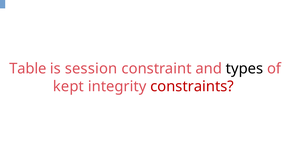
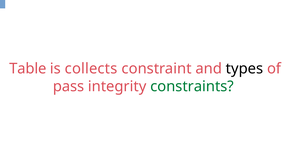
session: session -> collects
kept: kept -> pass
constraints colour: red -> green
